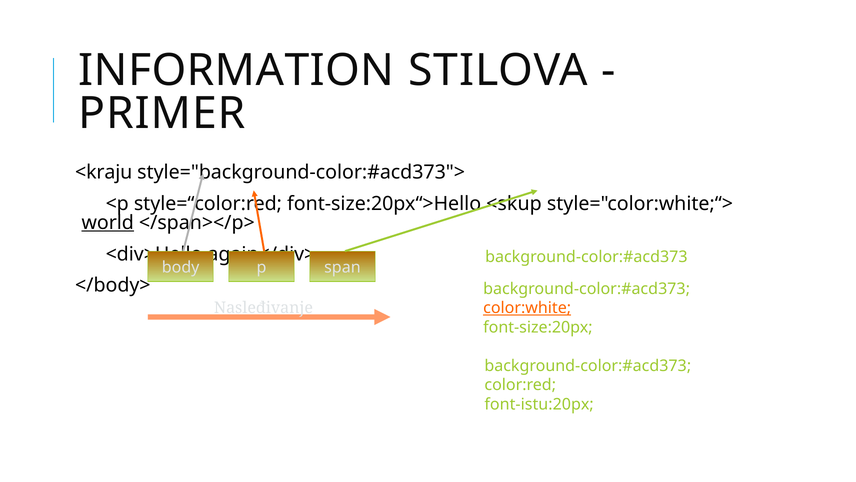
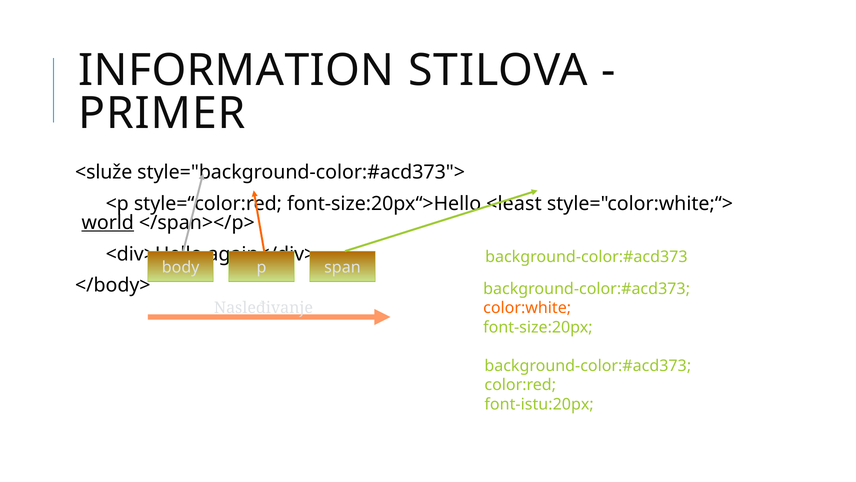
<kraju: <kraju -> <služe
<skup: <skup -> <least
color:white underline: present -> none
